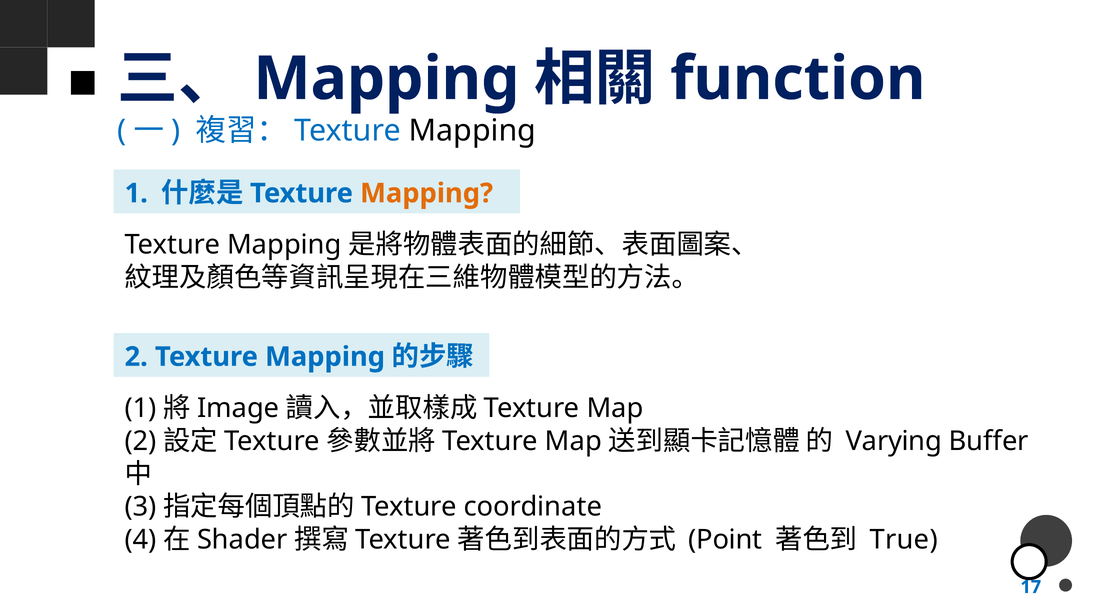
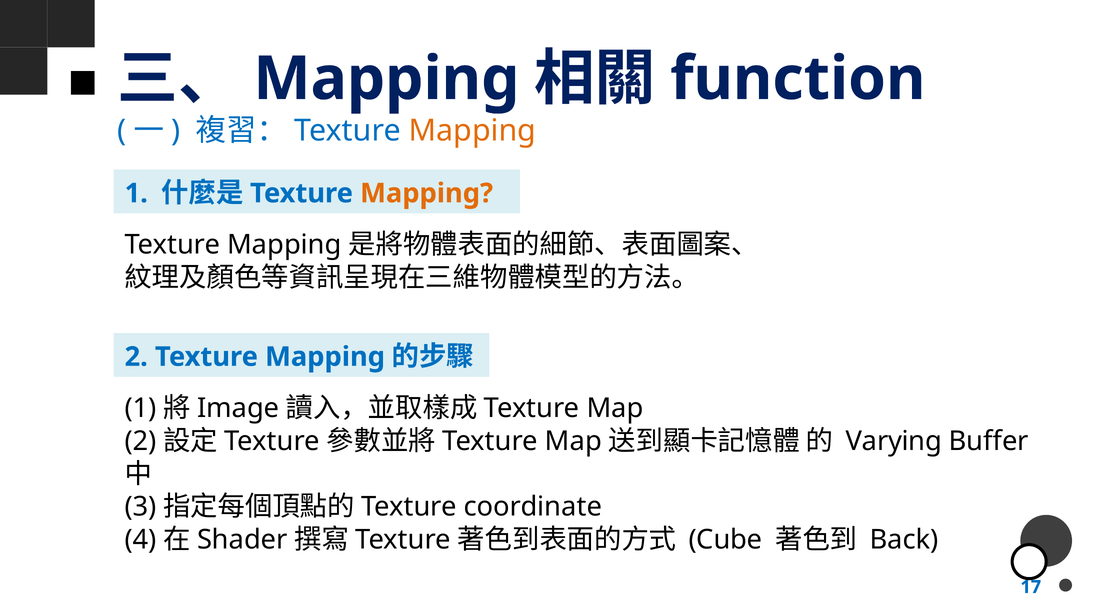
Mapping at (472, 131) colour: black -> orange
Point: Point -> Cube
True: True -> Back
